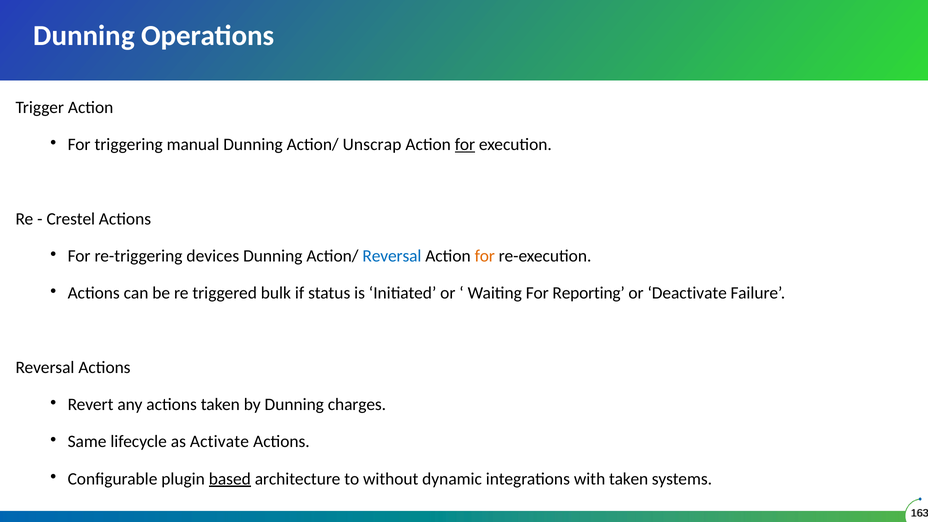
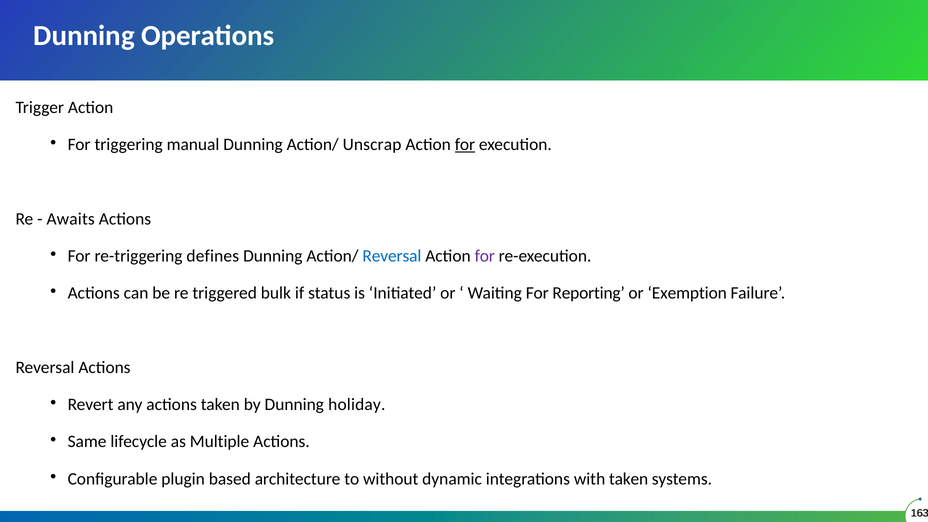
Crestel: Crestel -> Awaits
devices: devices -> defines
for at (485, 256) colour: orange -> purple
Deactivate: Deactivate -> Exemption
charges: charges -> holiday
Activate: Activate -> Multiple
based underline: present -> none
